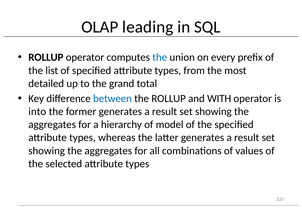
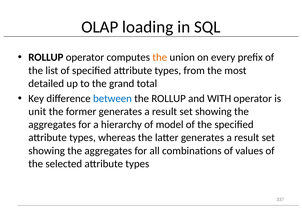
leading: leading -> loading
the at (160, 57) colour: blue -> orange
into: into -> unit
